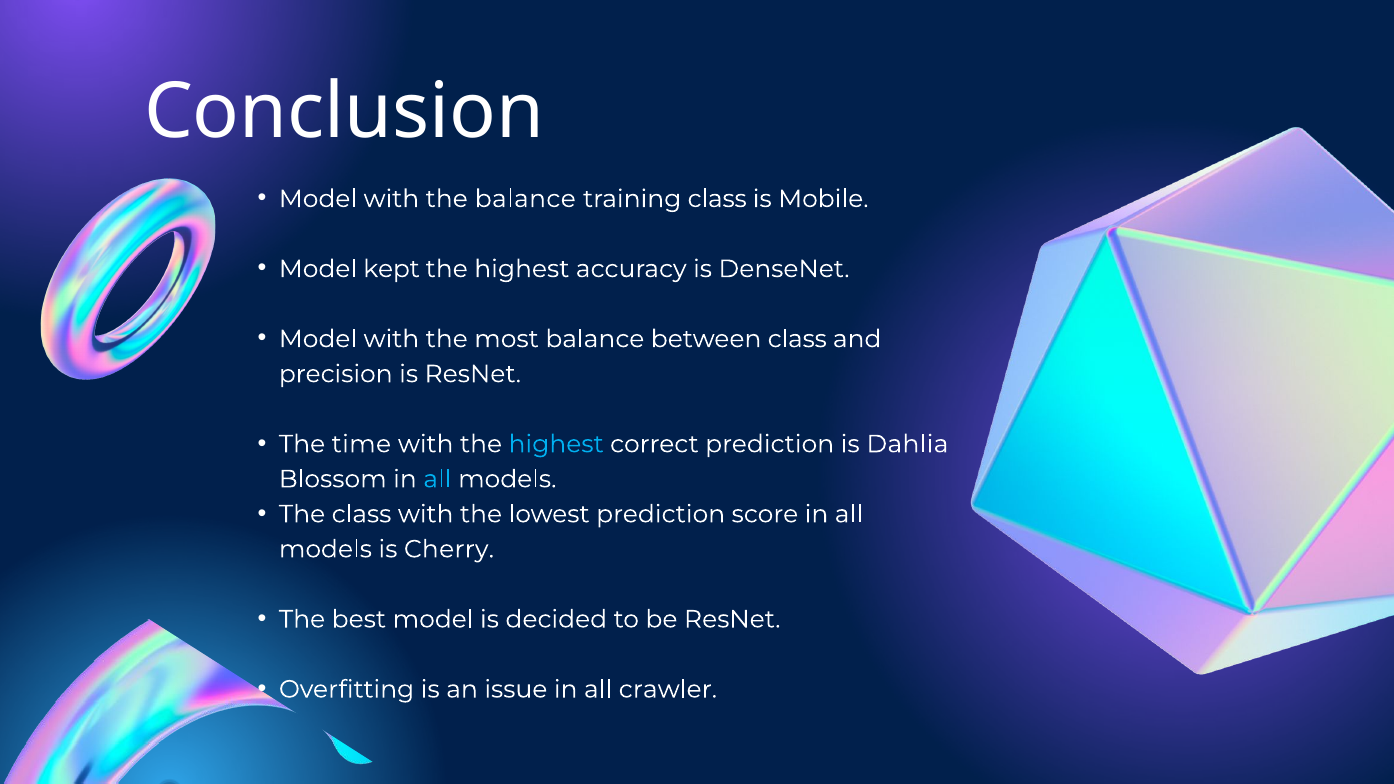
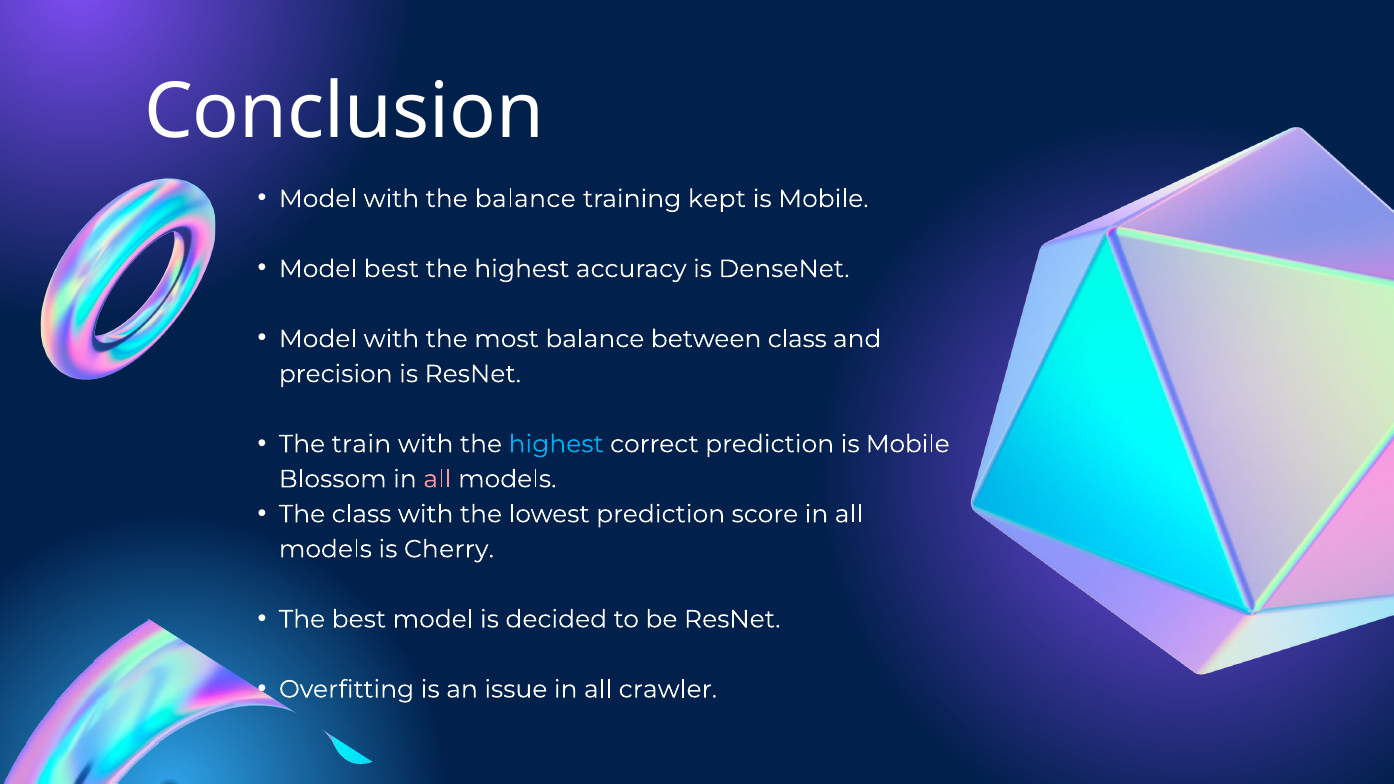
training class: class -> kept
Model kept: kept -> best
time: time -> train
prediction is Dahlia: Dahlia -> Mobile
all at (437, 479) colour: light blue -> pink
